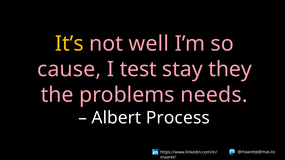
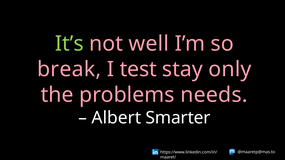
It’s colour: yellow -> light green
cause: cause -> break
they: they -> only
Process: Process -> Smarter
